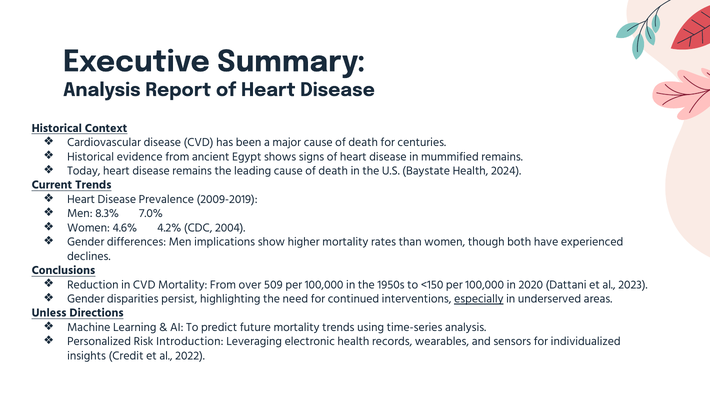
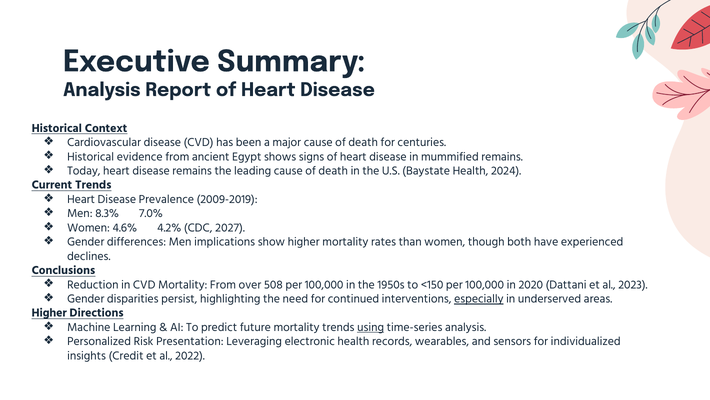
2004: 2004 -> 2027
509: 509 -> 508
Unless at (49, 313): Unless -> Higher
using underline: none -> present
Introduction: Introduction -> Presentation
